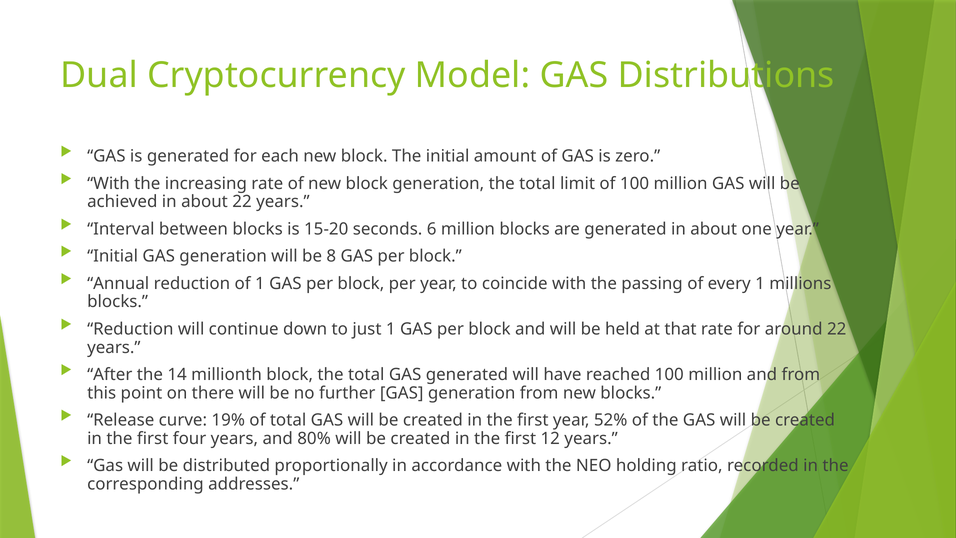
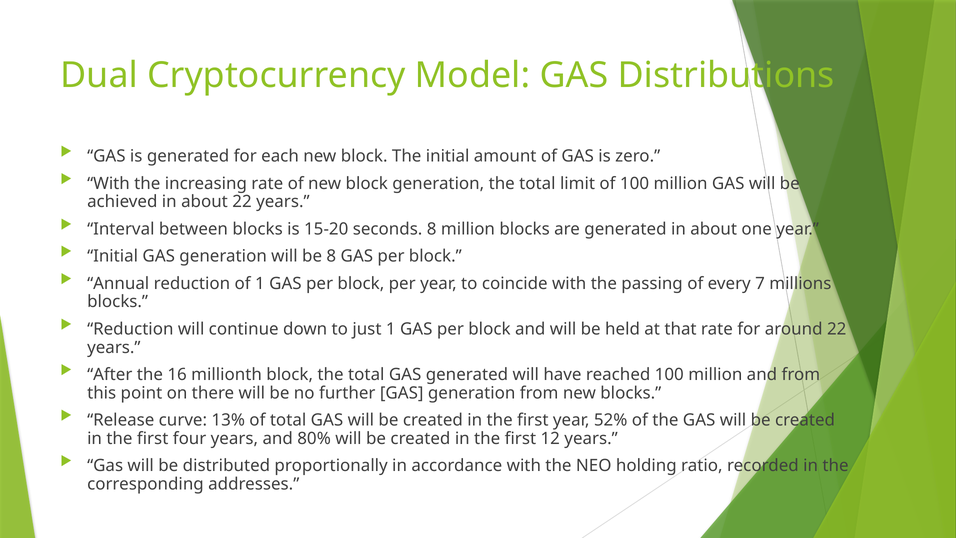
seconds 6: 6 -> 8
every 1: 1 -> 7
14: 14 -> 16
19%: 19% -> 13%
